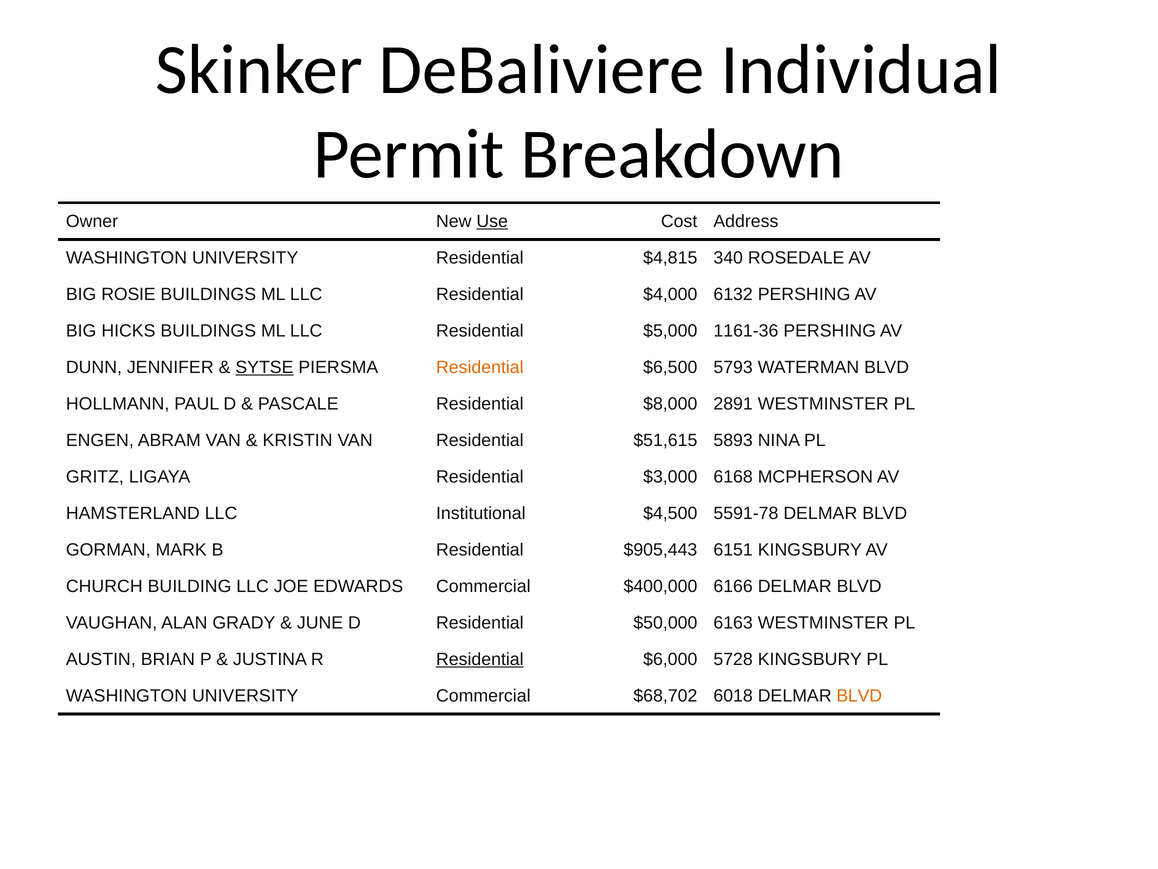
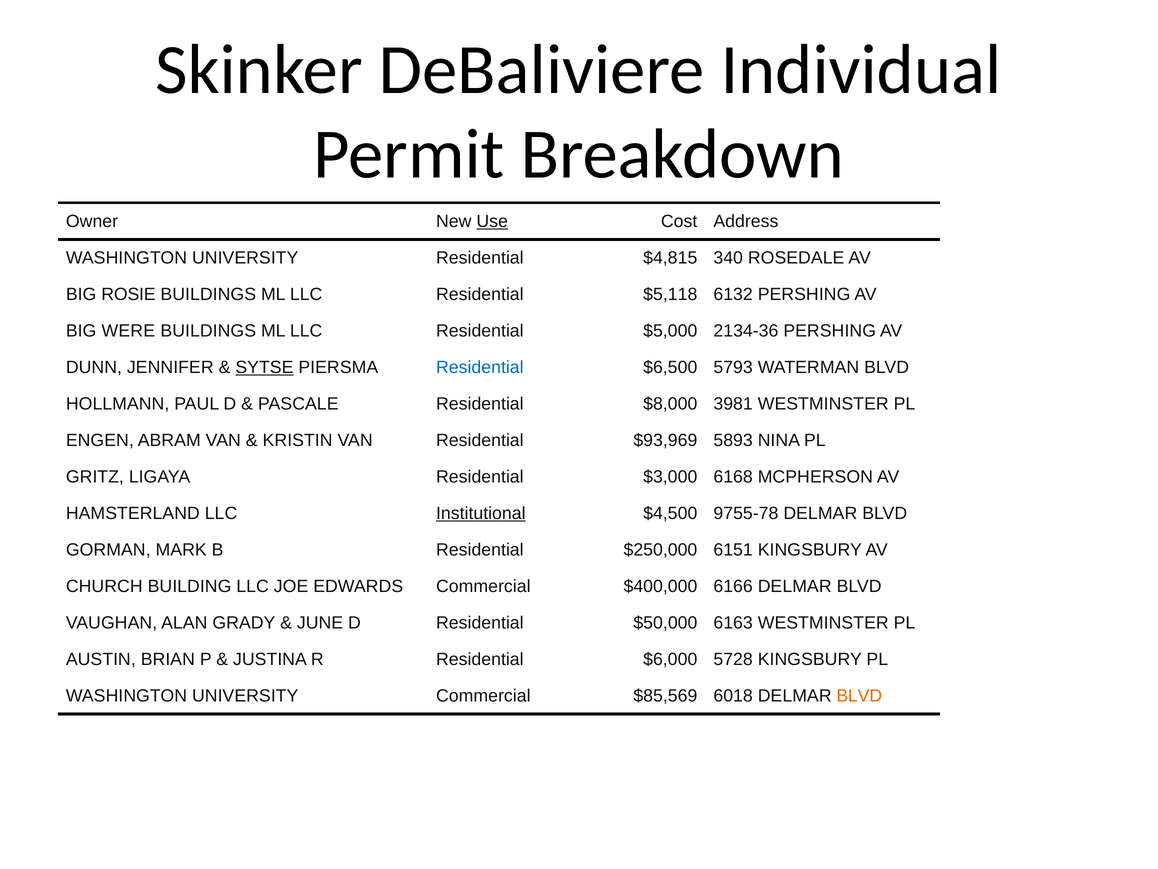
$4,000: $4,000 -> $5,118
HICKS: HICKS -> WERE
1161-36: 1161-36 -> 2134-36
Residential at (480, 367) colour: orange -> blue
2891: 2891 -> 3981
$51,615: $51,615 -> $93,969
Institutional underline: none -> present
5591-78: 5591-78 -> 9755-78
$905,443: $905,443 -> $250,000
Residential at (480, 659) underline: present -> none
$68,702: $68,702 -> $85,569
